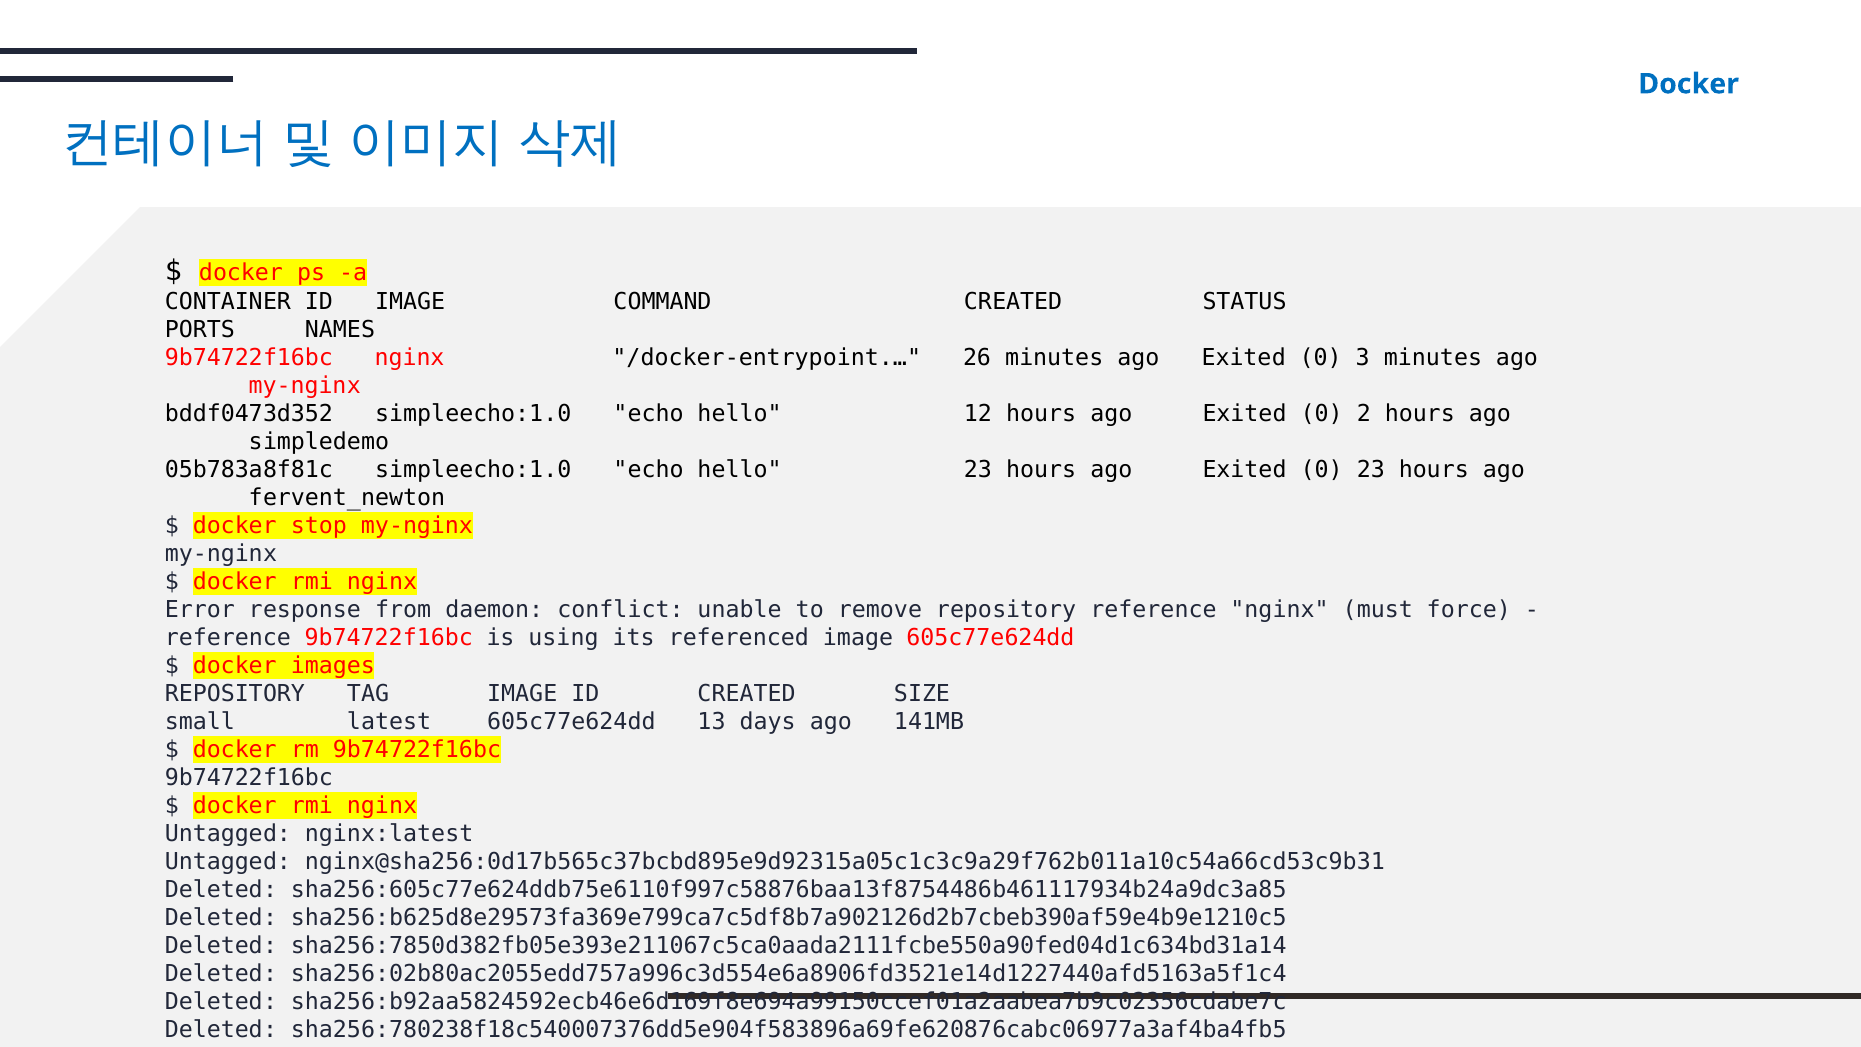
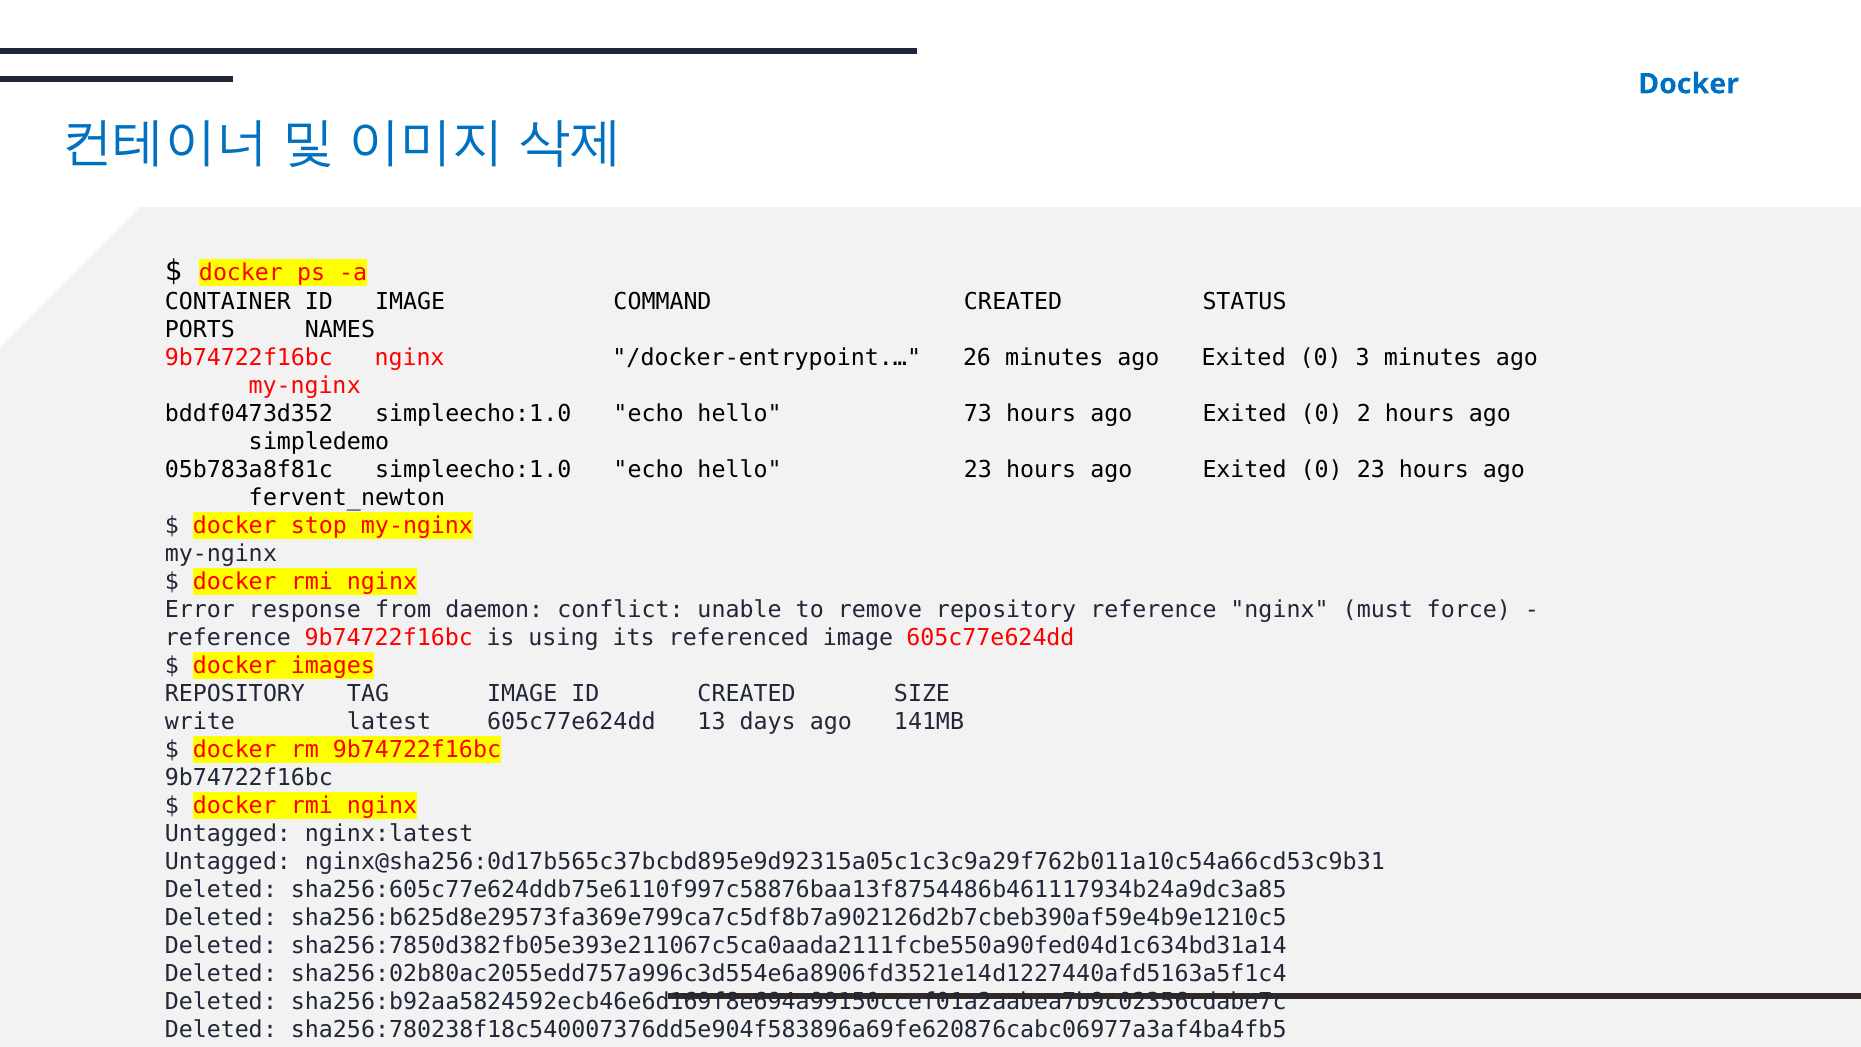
12: 12 -> 73
small: small -> write
